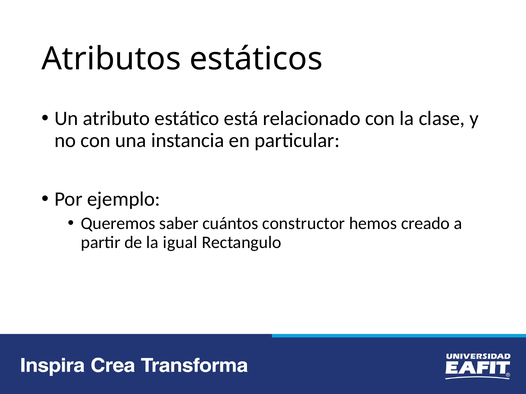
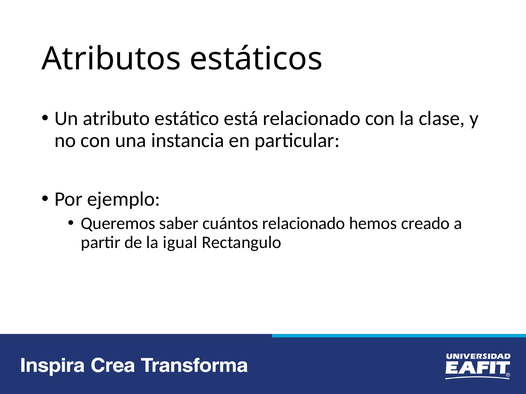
cuántos constructor: constructor -> relacionado
